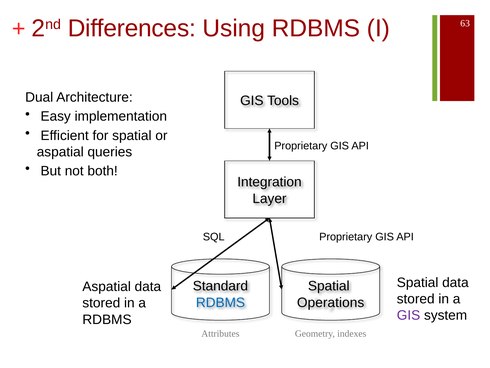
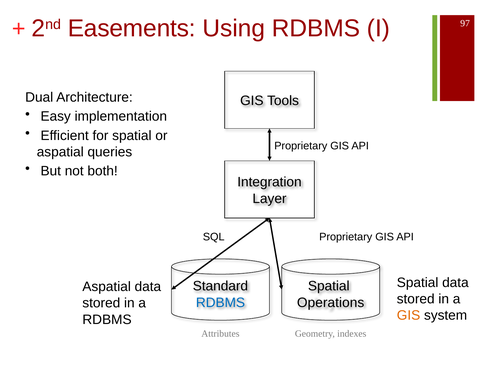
Differences: Differences -> Easements
63: 63 -> 97
GIS at (409, 315) colour: purple -> orange
